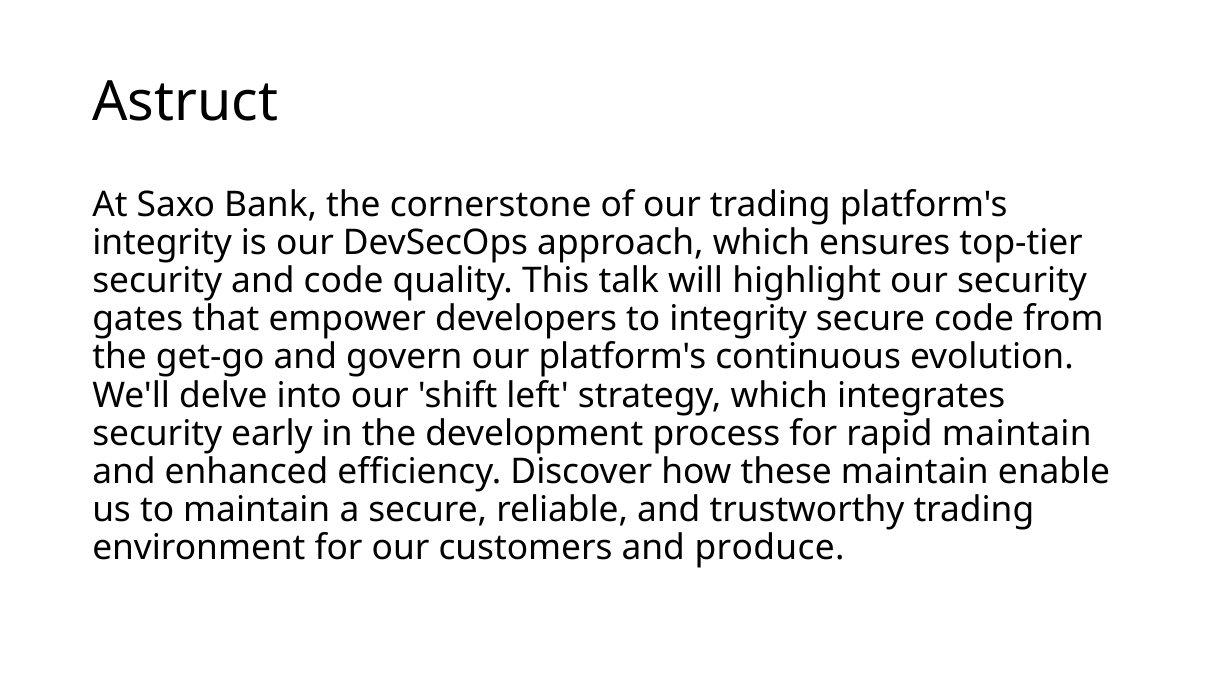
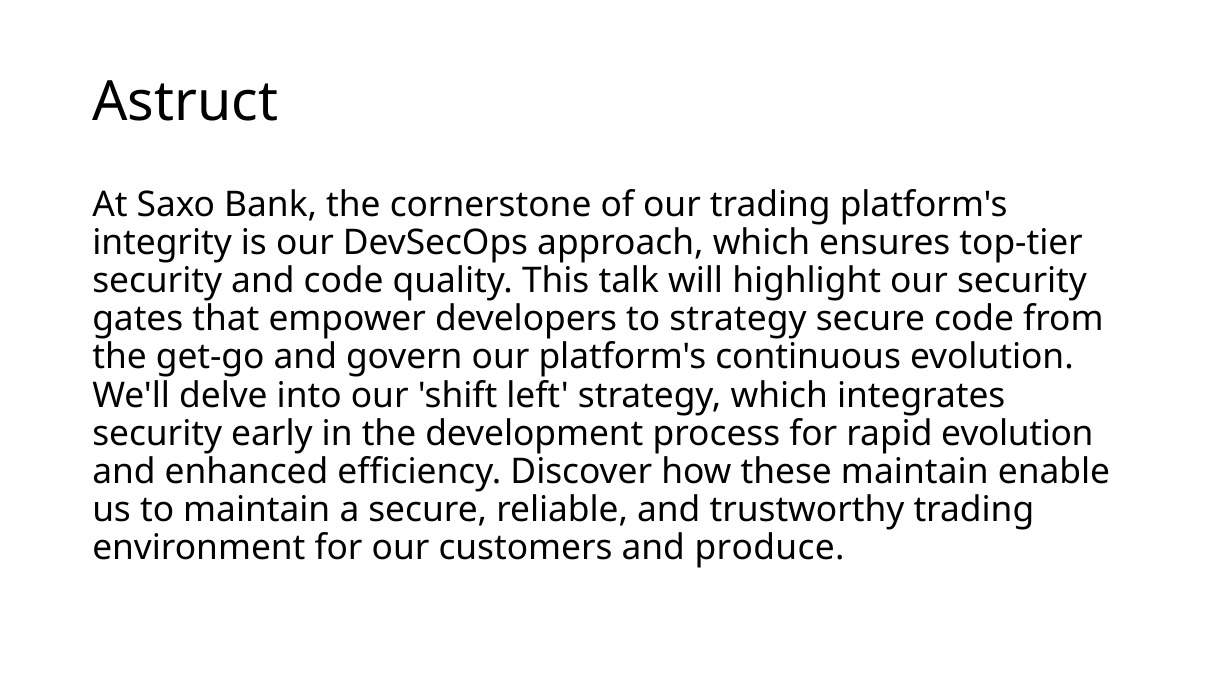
to integrity: integrity -> strategy
rapid maintain: maintain -> evolution
